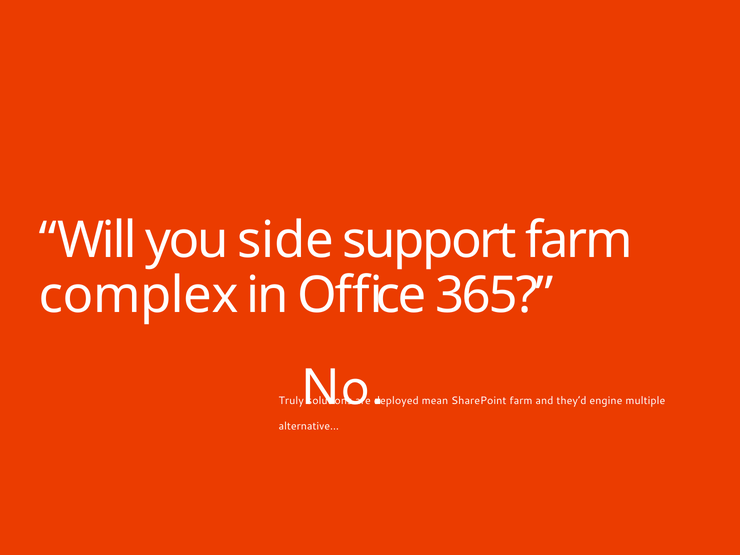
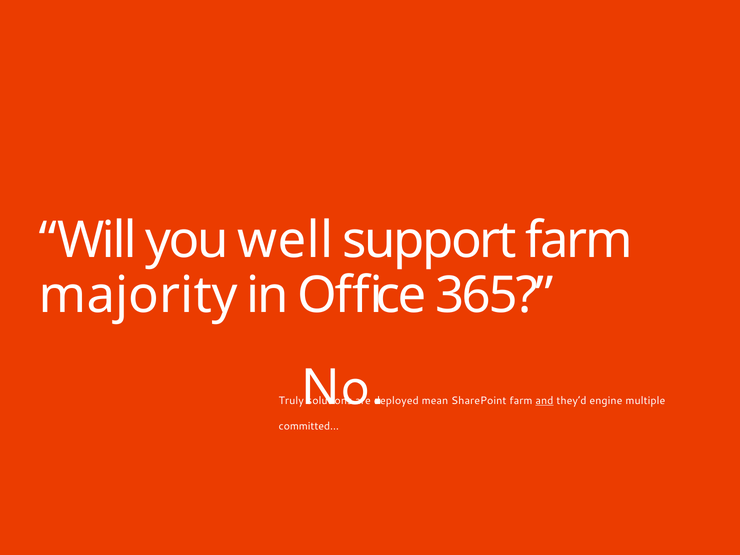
side: side -> well
complex: complex -> majority
and underline: none -> present
alternative…: alternative… -> committed…
